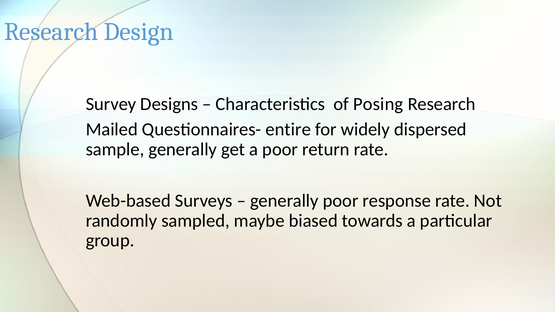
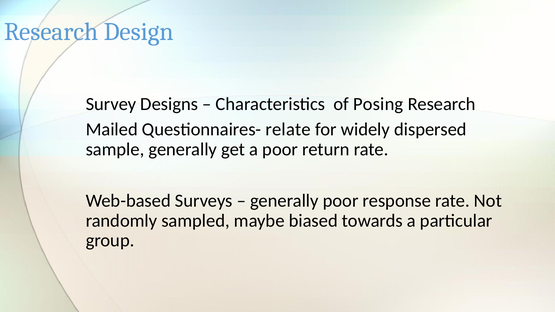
entire: entire -> relate
